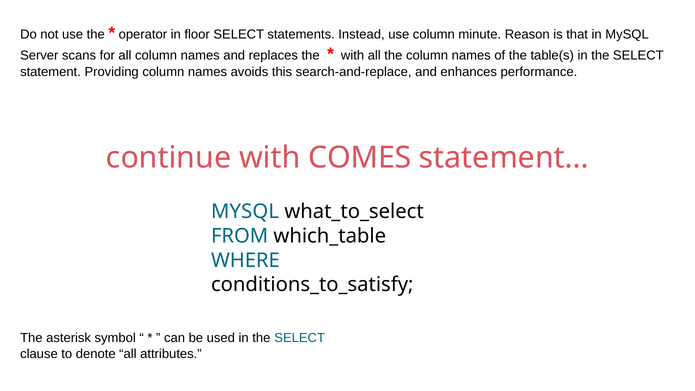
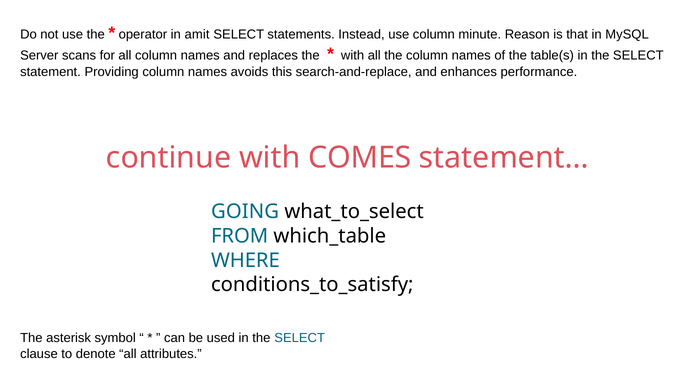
floor: floor -> amit
MYSQL at (245, 212): MYSQL -> GOING
